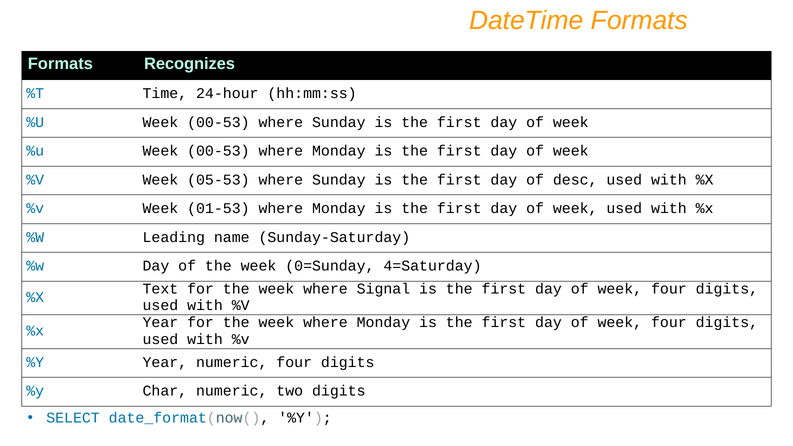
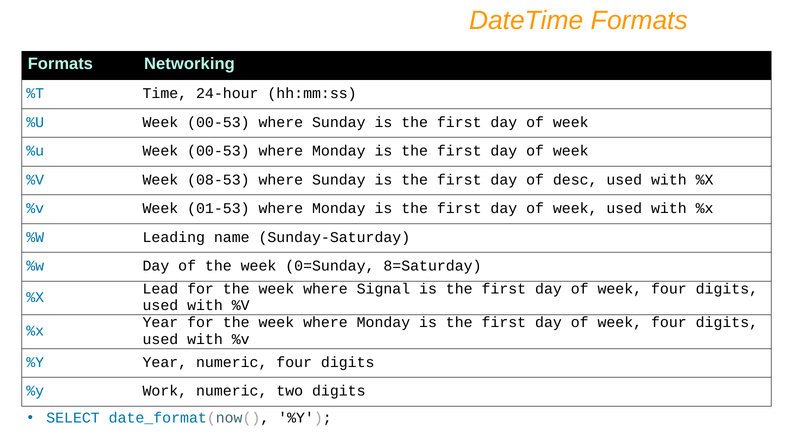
Recognizes: Recognizes -> Networking
05-53: 05-53 -> 08-53
4=Saturday: 4=Saturday -> 8=Saturday
Text: Text -> Lead
Char: Char -> Work
